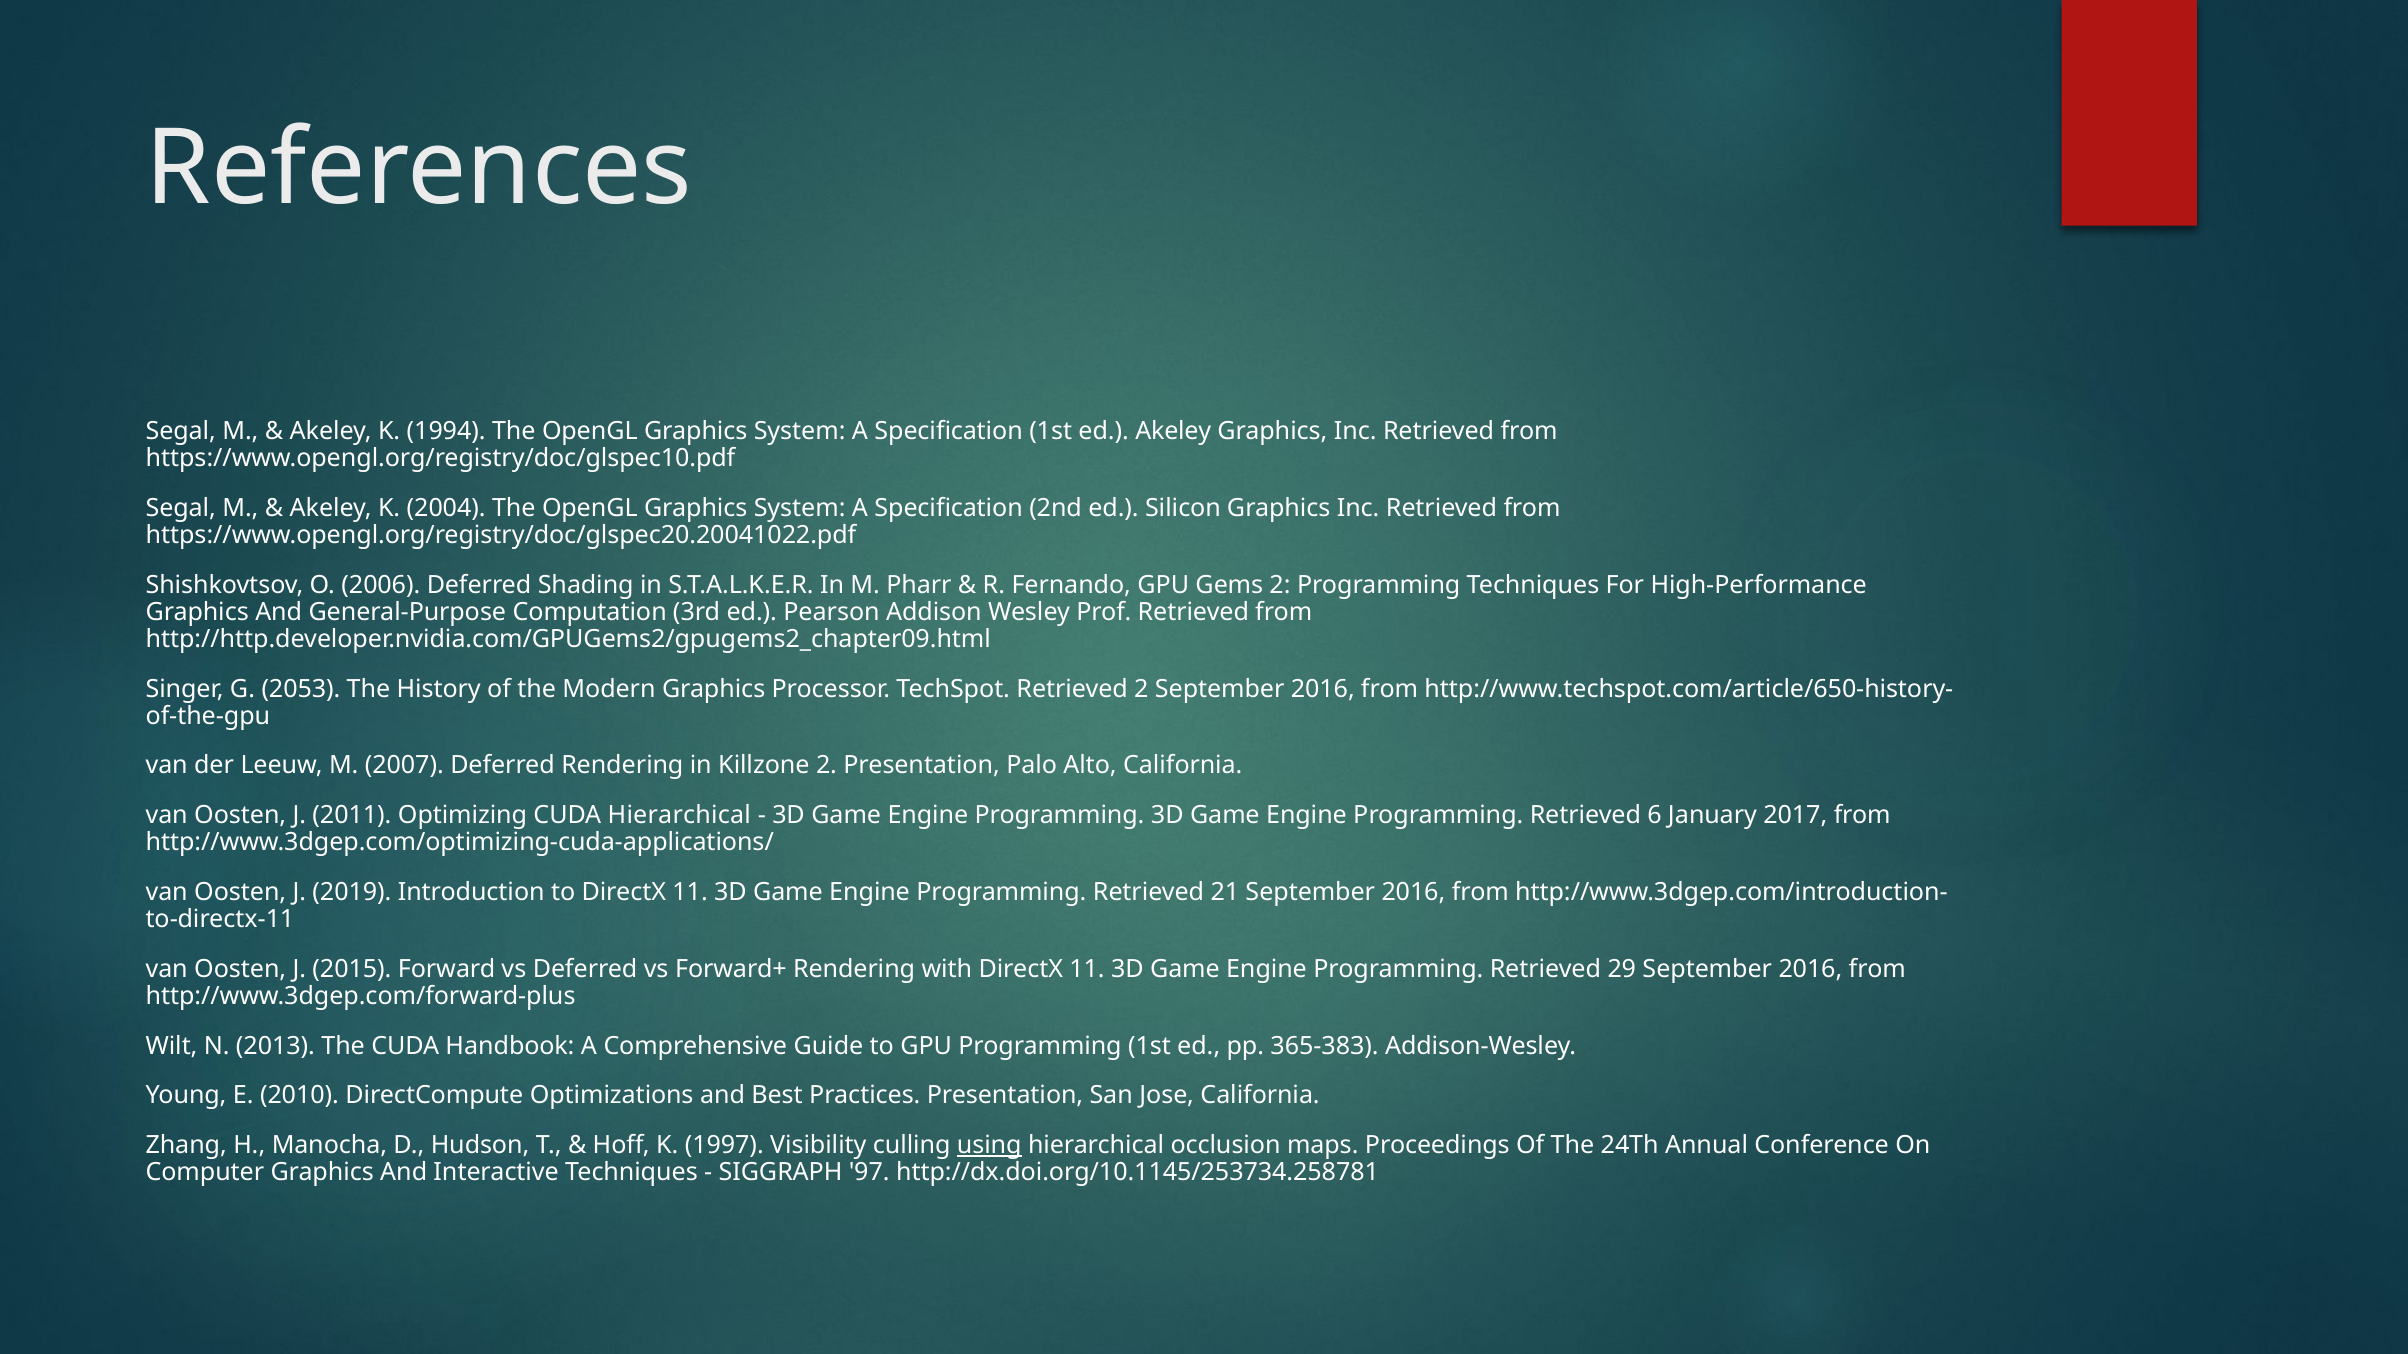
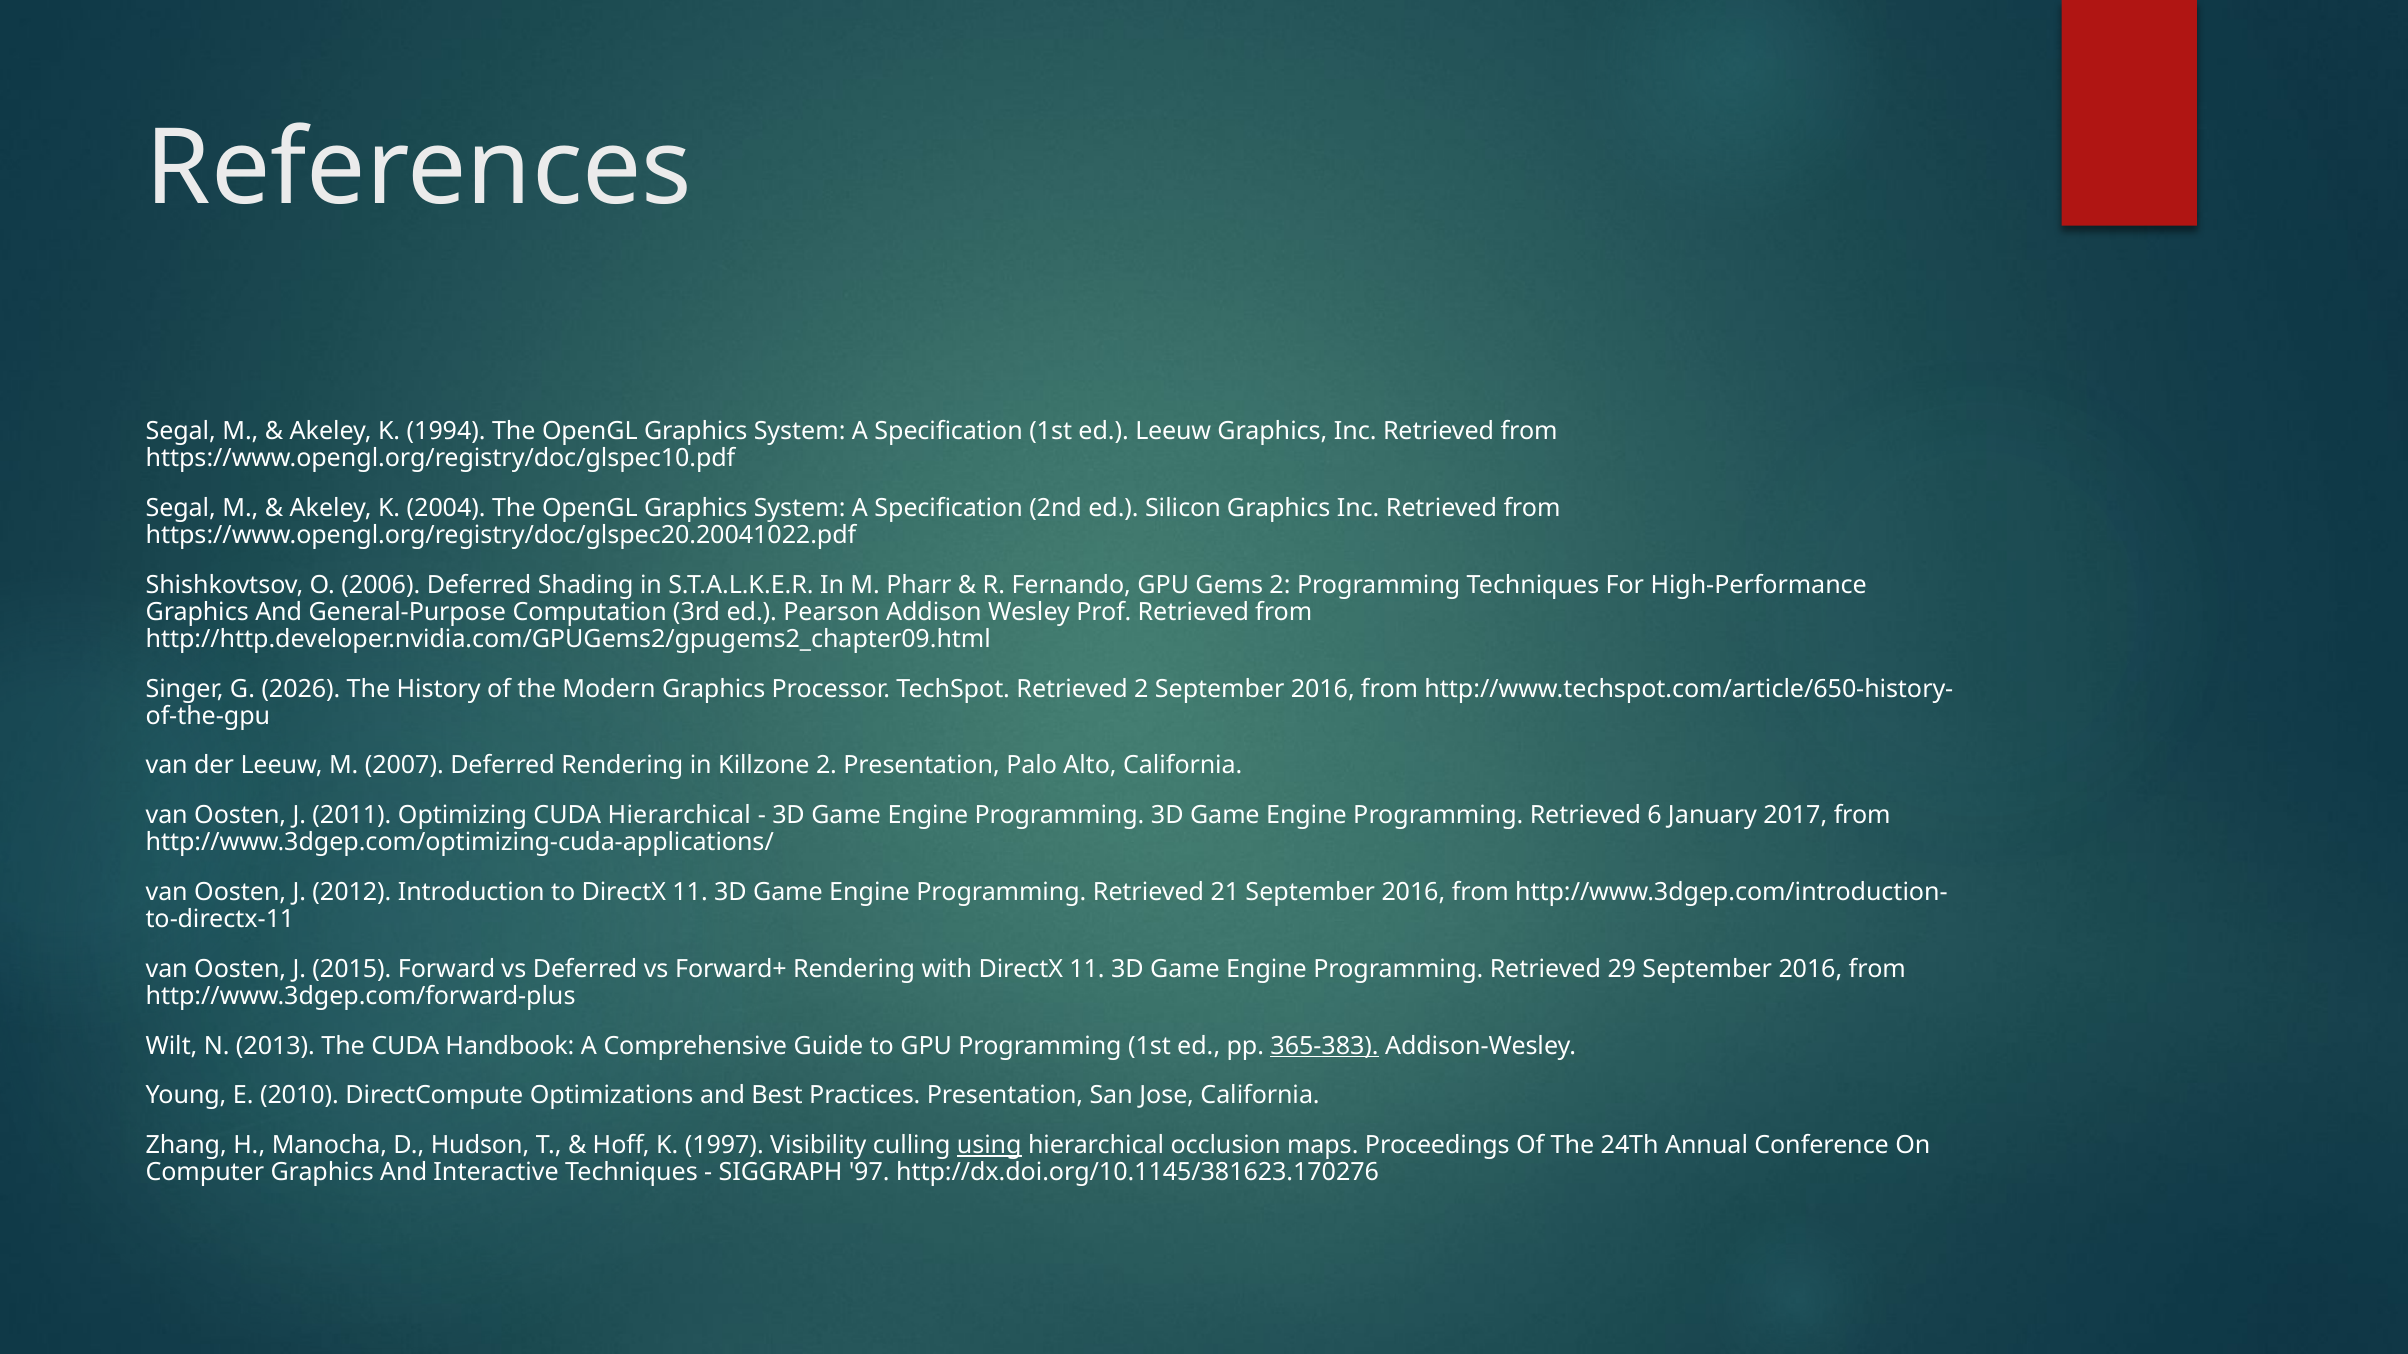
ed Akeley: Akeley -> Leeuw
2053: 2053 -> 2026
2019: 2019 -> 2012
365-383 underline: none -> present
http://dx.doi.org/10.1145/253734.258781: http://dx.doi.org/10.1145/253734.258781 -> http://dx.doi.org/10.1145/381623.170276
